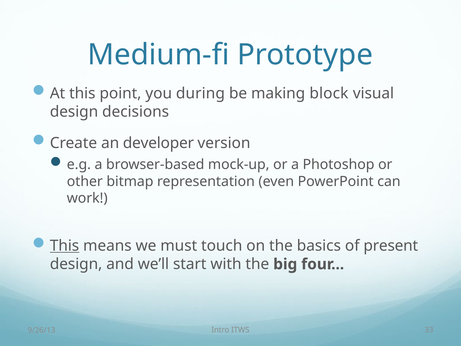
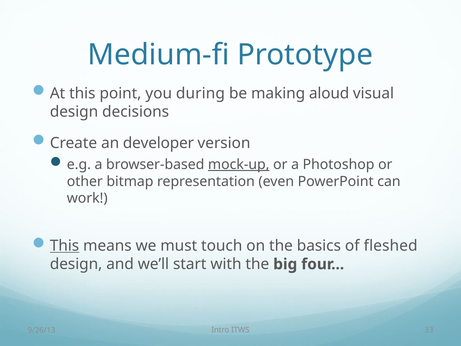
block: block -> aloud
mock-up underline: none -> present
present: present -> fleshed
